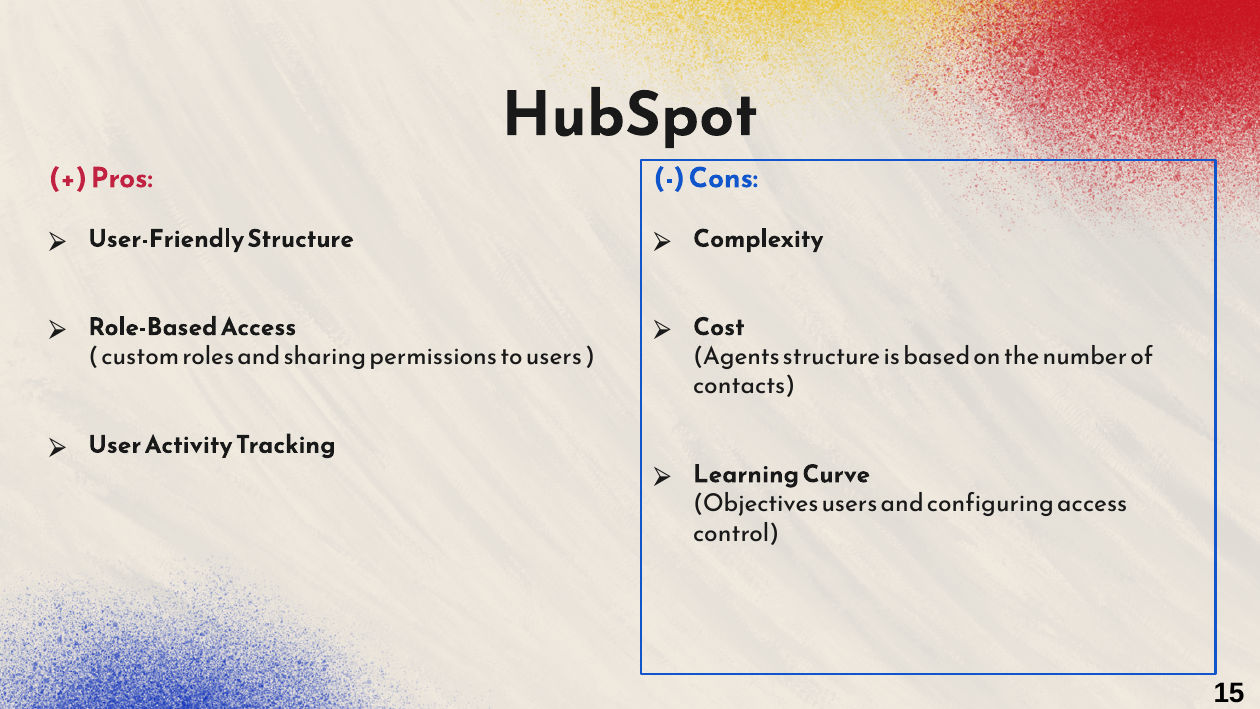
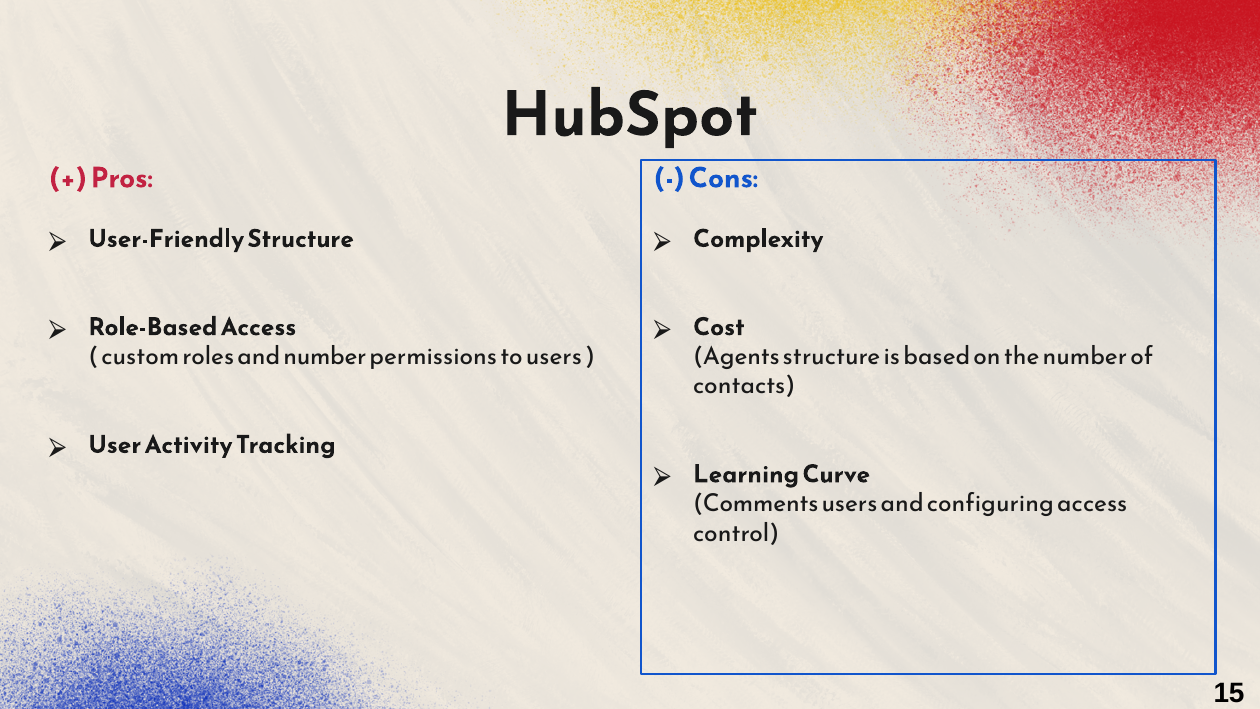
and sharing: sharing -> number
Objectives: Objectives -> Comments
